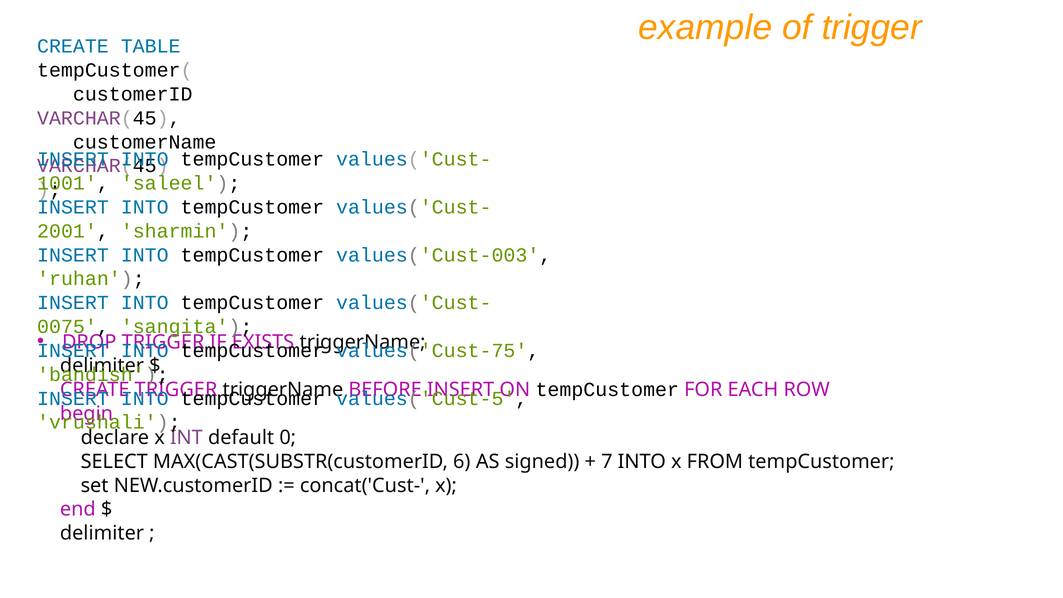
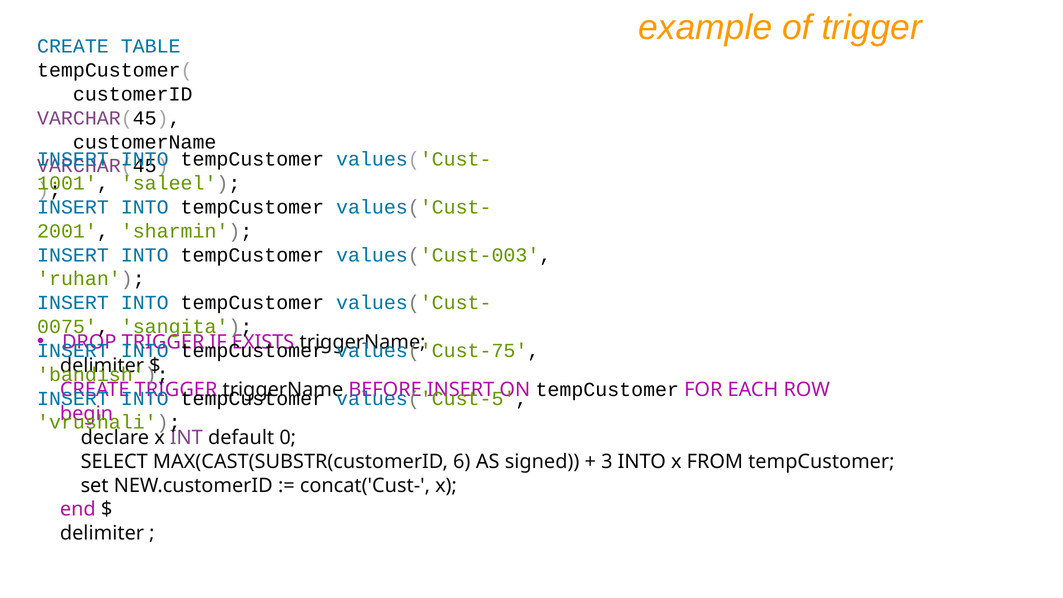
7: 7 -> 3
